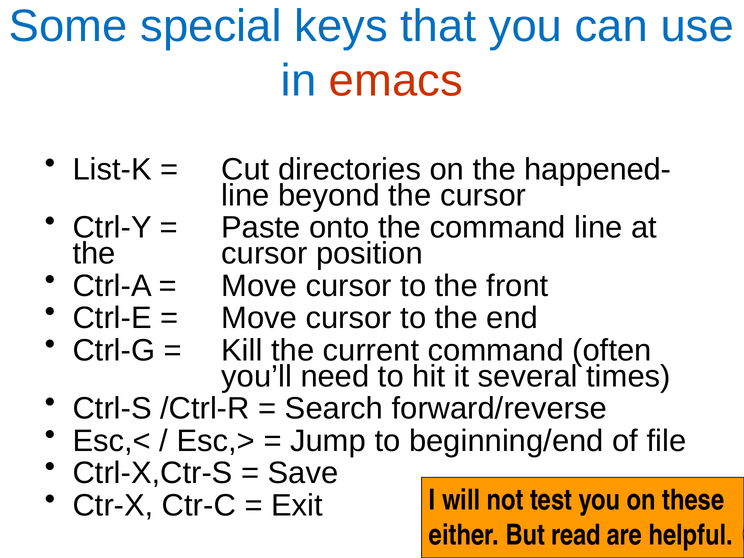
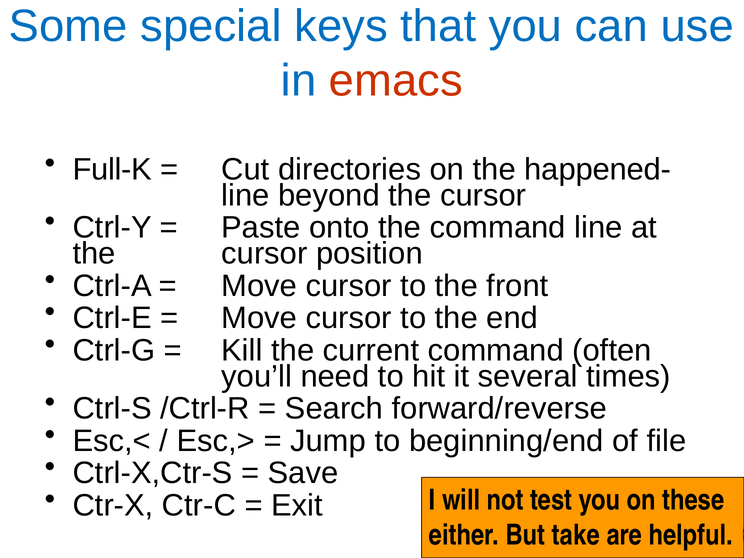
List-K: List-K -> Full-K
read: read -> take
